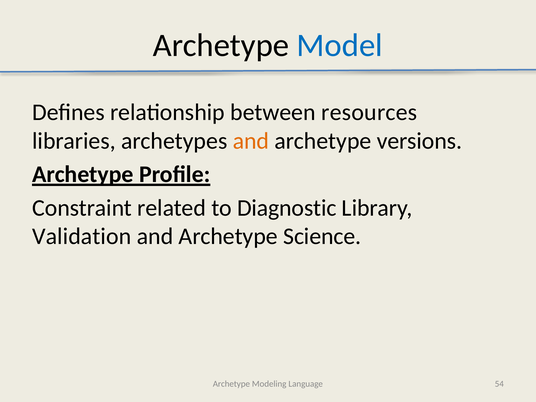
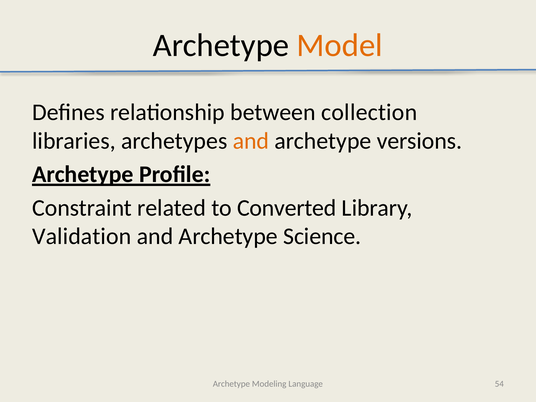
Model colour: blue -> orange
resources: resources -> collection
Diagnostic: Diagnostic -> Converted
